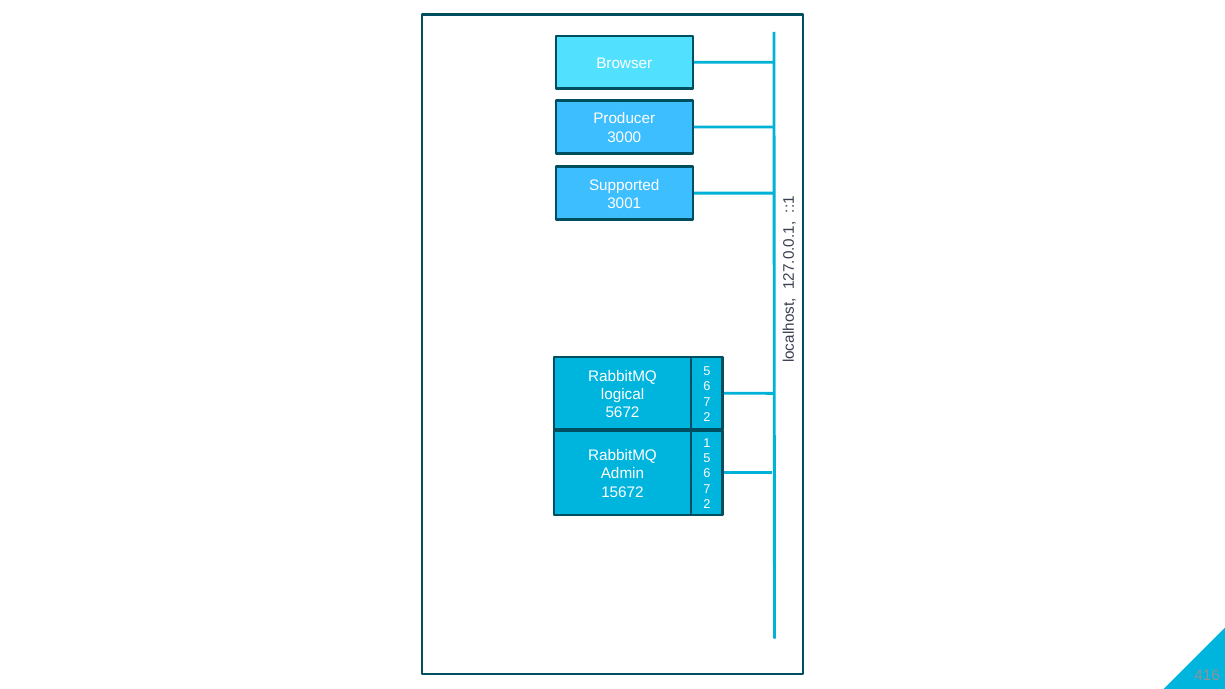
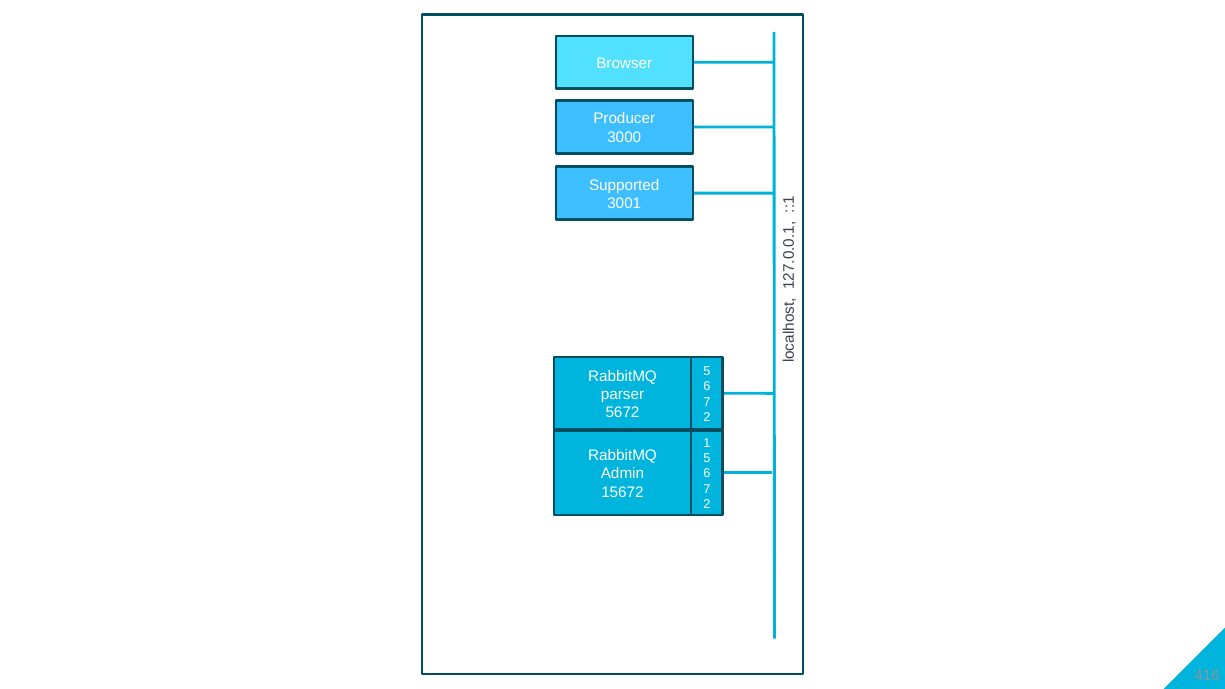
logical: logical -> parser
